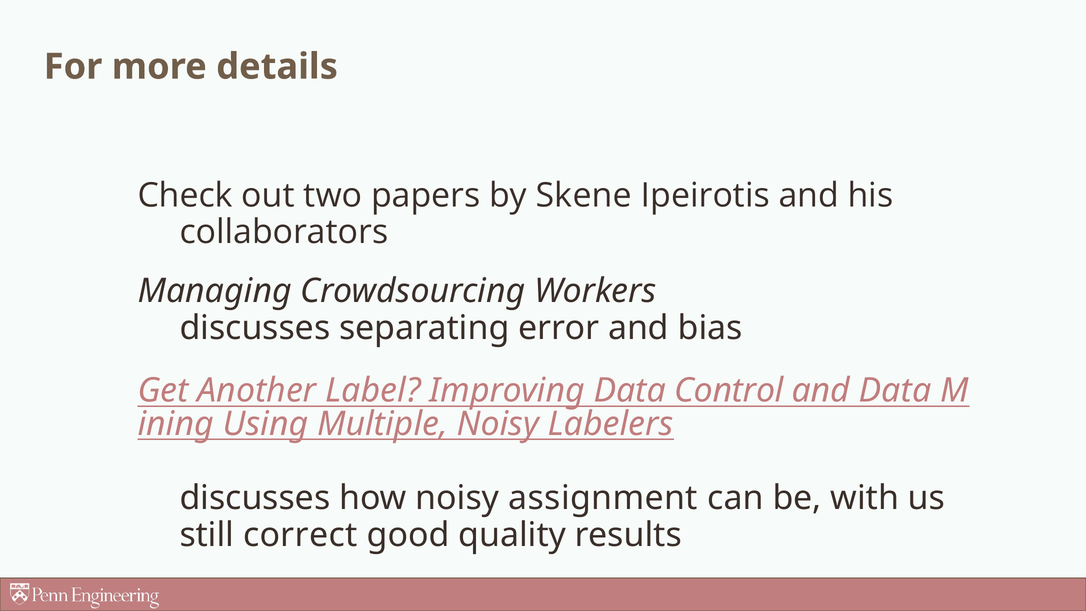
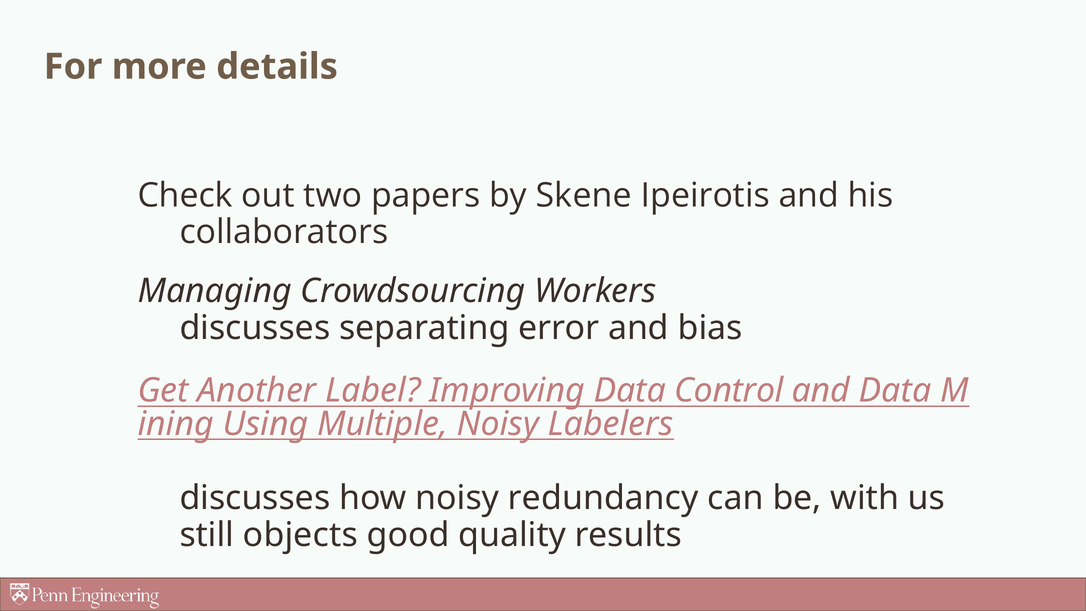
assignment: assignment -> redundancy
correct: correct -> objects
